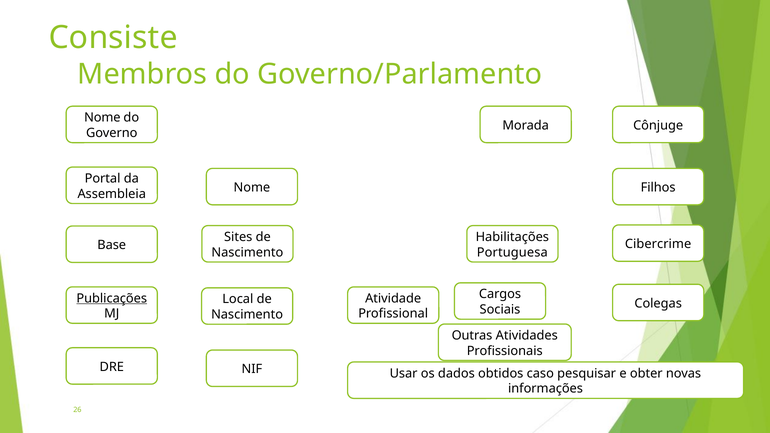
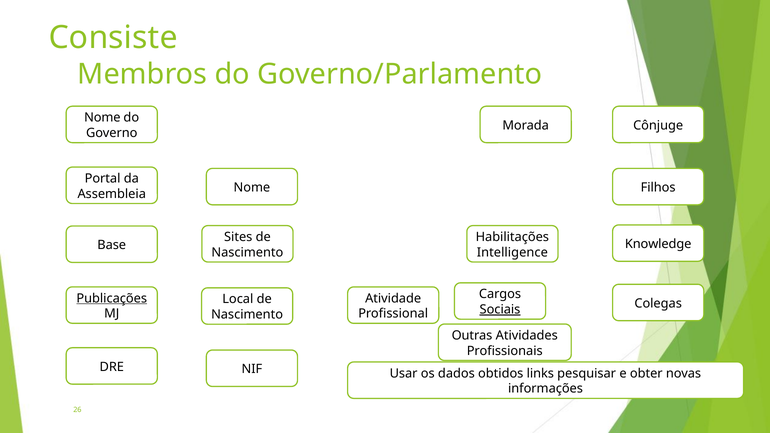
Cibercrime: Cibercrime -> Knowledge
Portuguesa: Portuguesa -> Intelligence
Sociais underline: none -> present
caso: caso -> links
